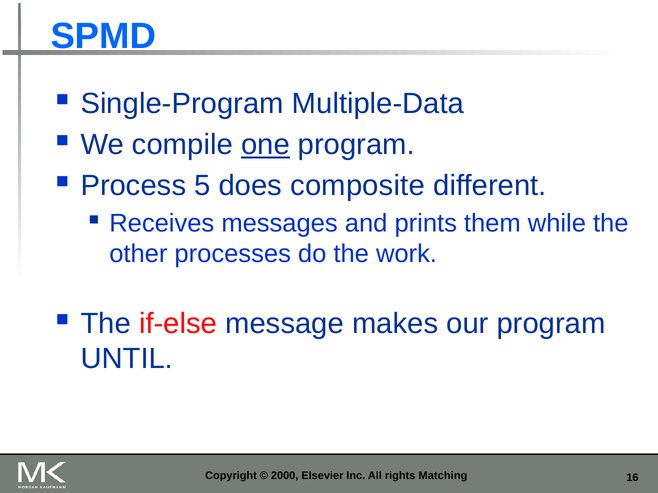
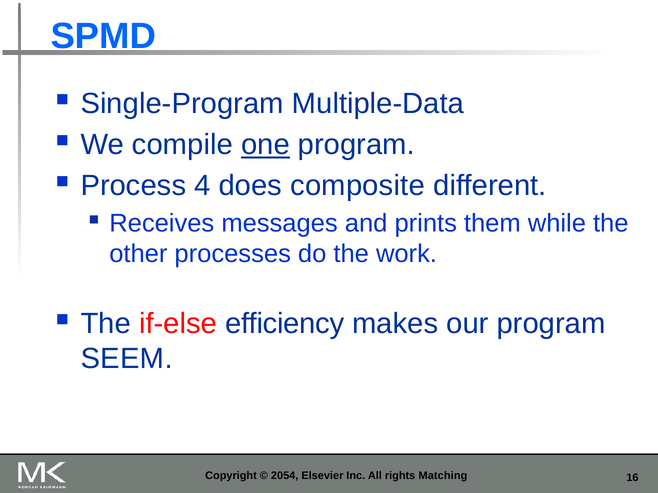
5: 5 -> 4
message: message -> efficiency
UNTIL: UNTIL -> SEEM
2000: 2000 -> 2054
